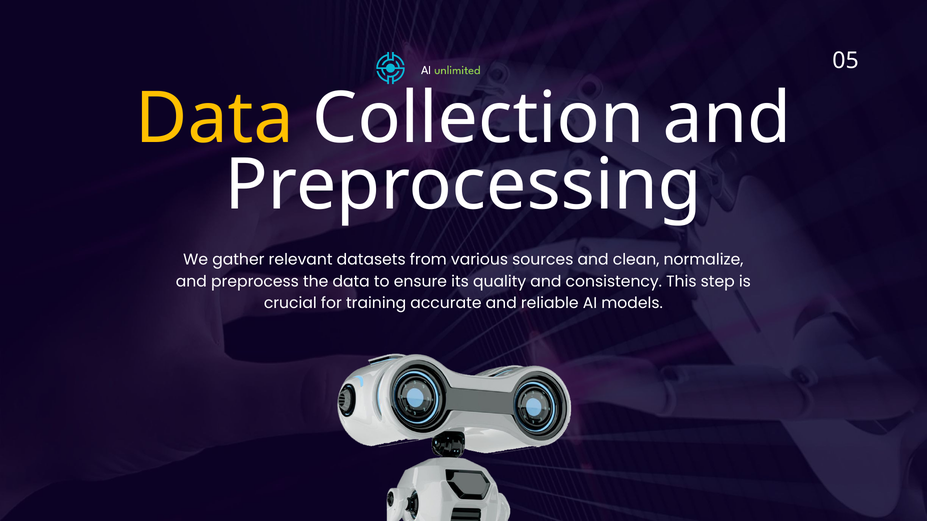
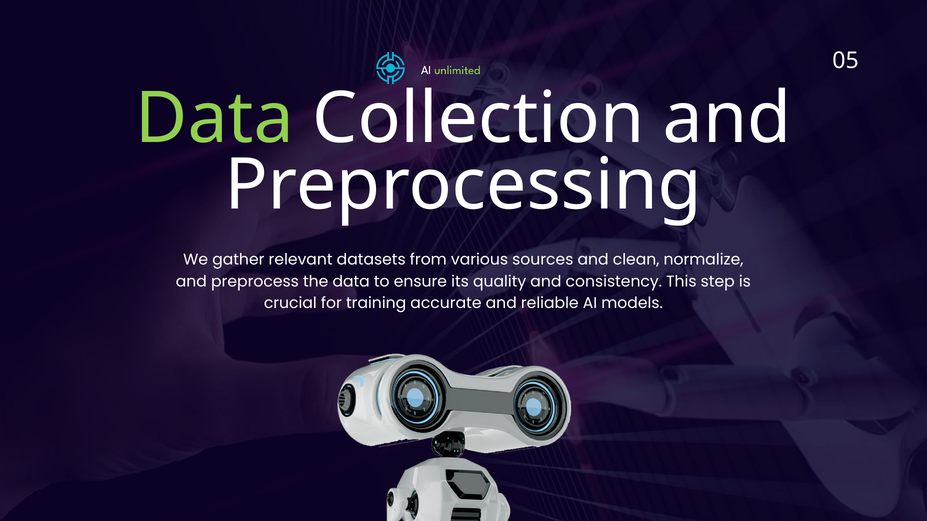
Data at (215, 119) colour: yellow -> light green
